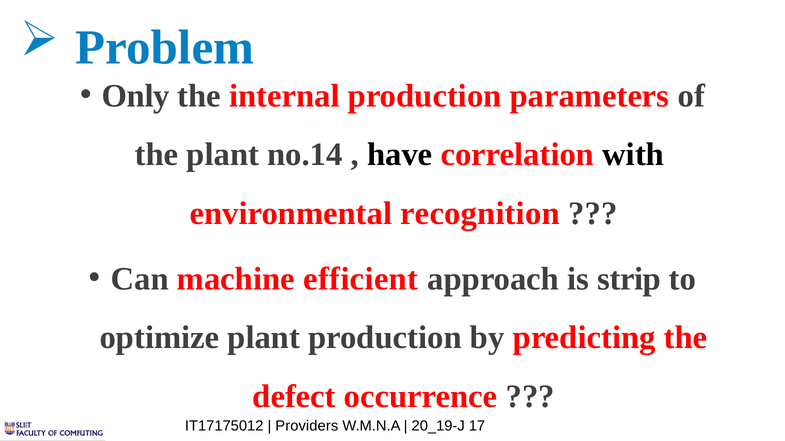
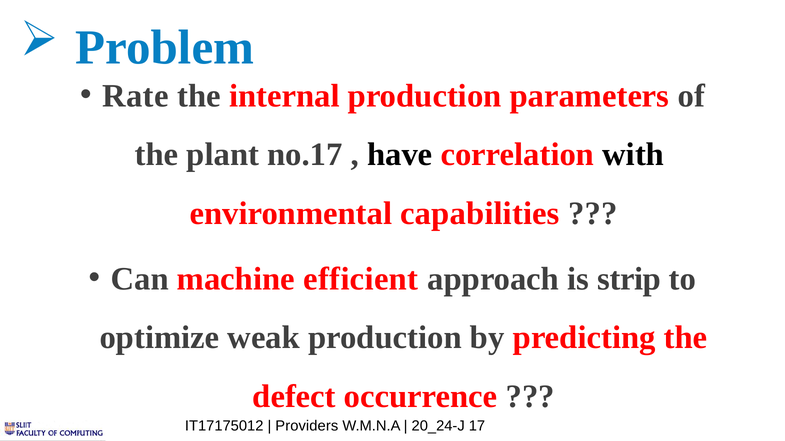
Only: Only -> Rate
no.14: no.14 -> no.17
recognition: recognition -> capabilities
optimize plant: plant -> weak
20_19-J: 20_19-J -> 20_24-J
